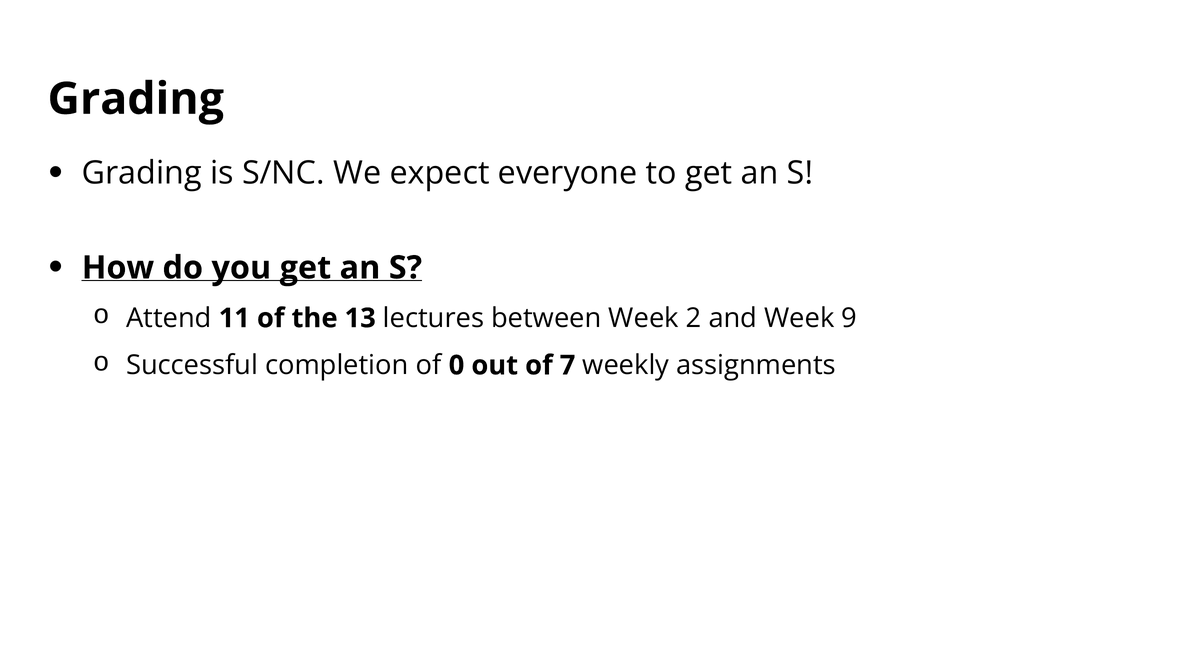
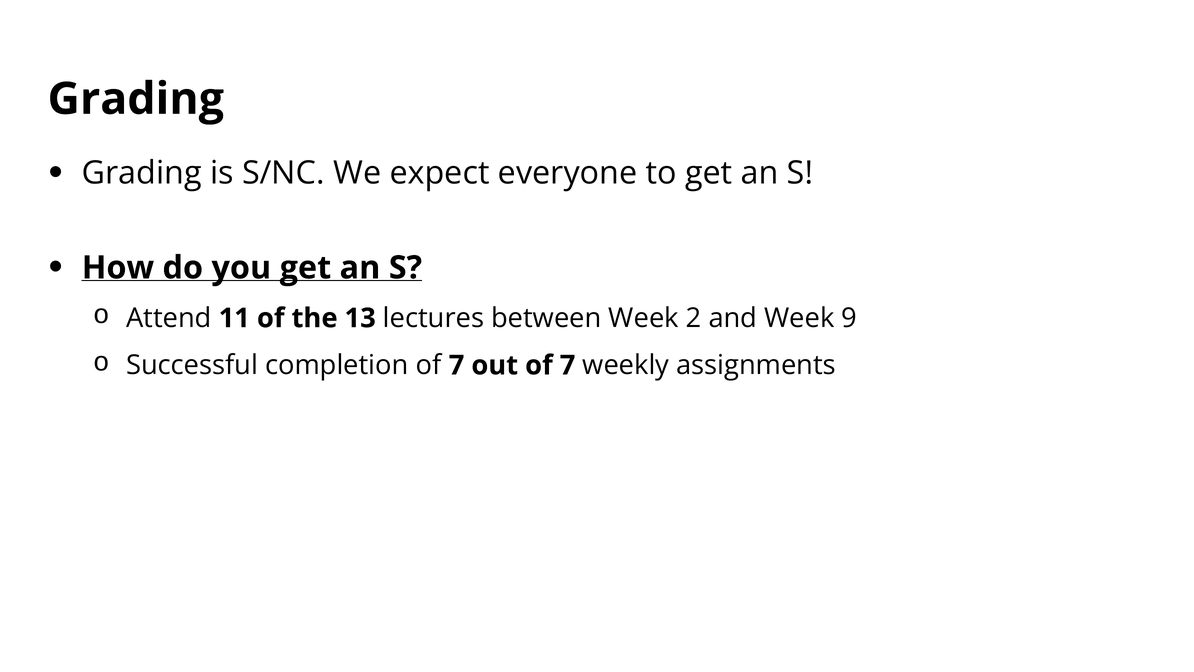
completion of 0: 0 -> 7
